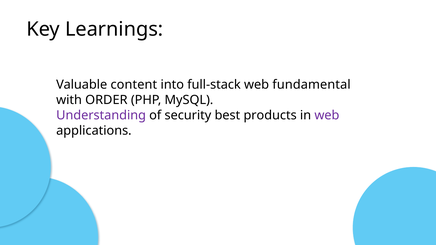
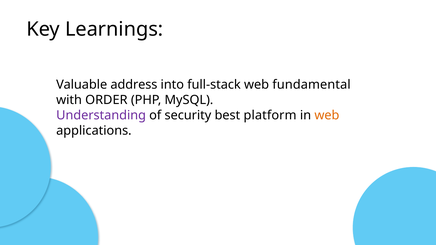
content: content -> address
products: products -> platform
web at (327, 115) colour: purple -> orange
